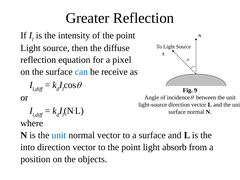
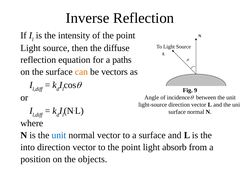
Greater: Greater -> Inverse
pixel: pixel -> paths
can colour: blue -> orange
receive: receive -> vectors
